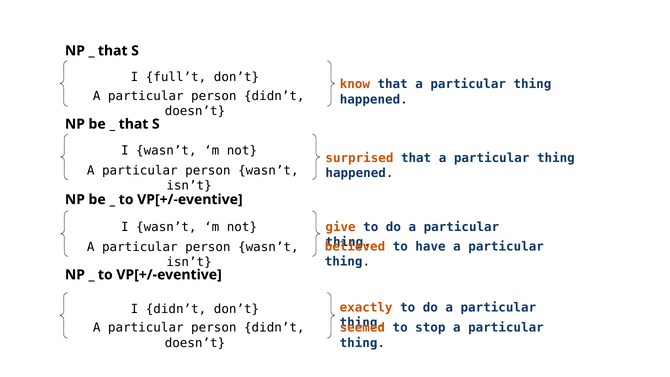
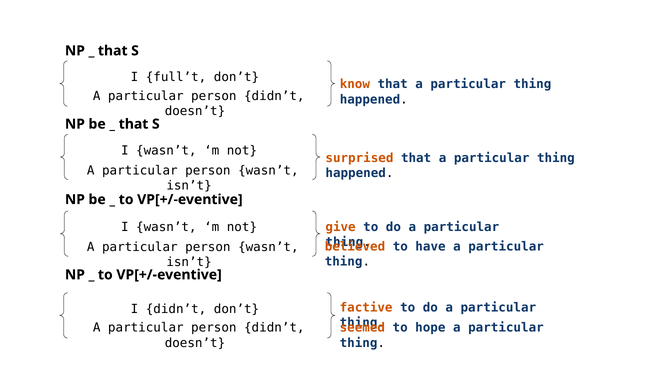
exactly: exactly -> factive
stop: stop -> hope
